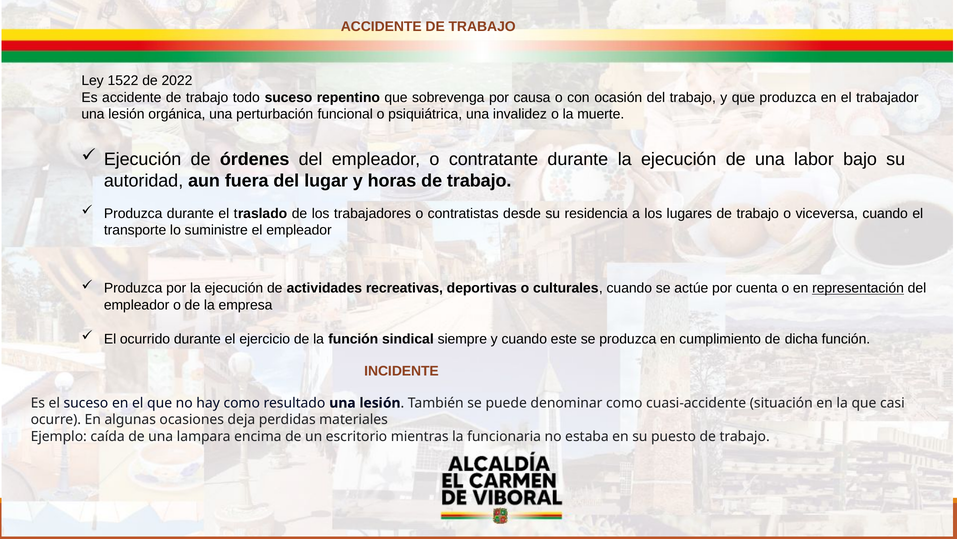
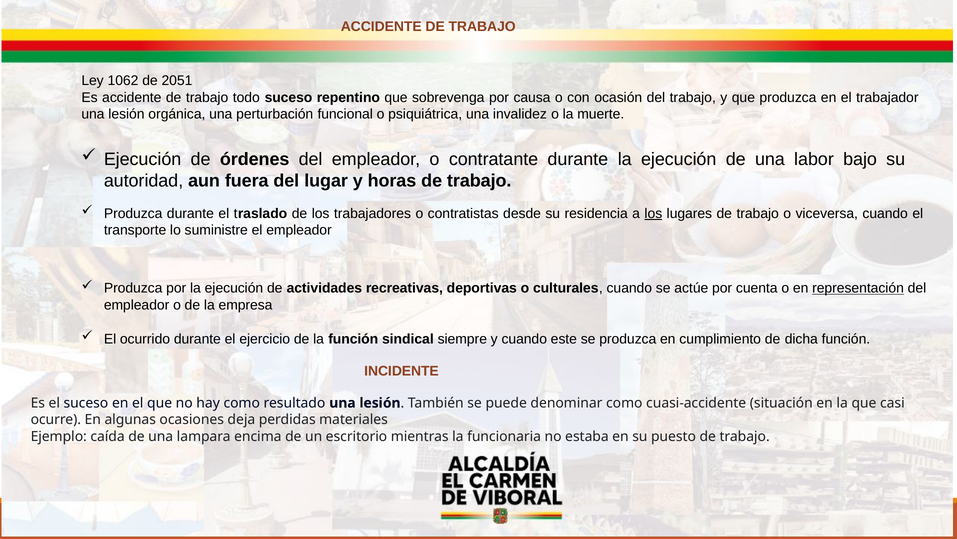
1522: 1522 -> 1062
2022: 2022 -> 2051
los at (653, 213) underline: none -> present
